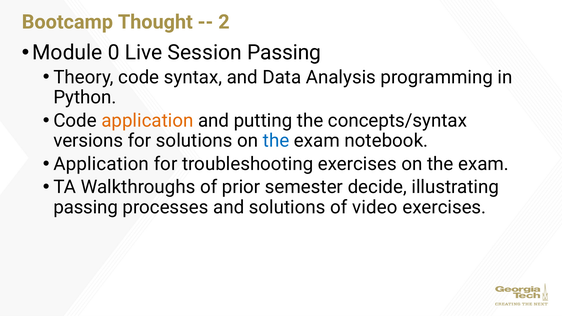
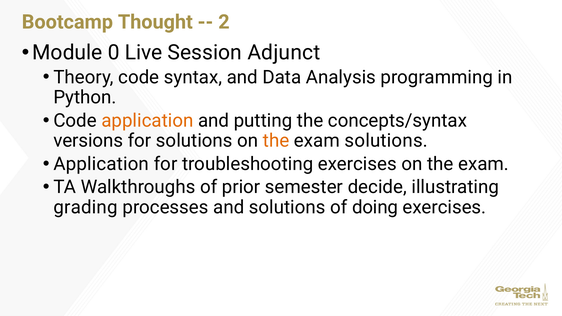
Session Passing: Passing -> Adjunct
the at (276, 141) colour: blue -> orange
exam notebook: notebook -> solutions
passing at (86, 207): passing -> grading
video: video -> doing
